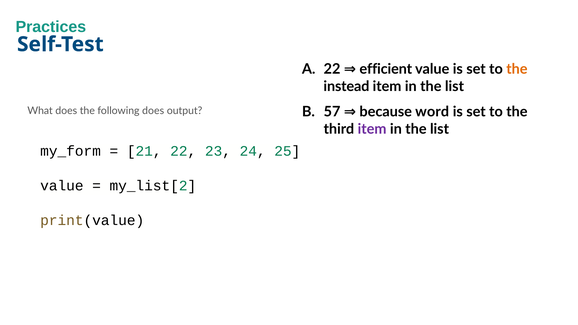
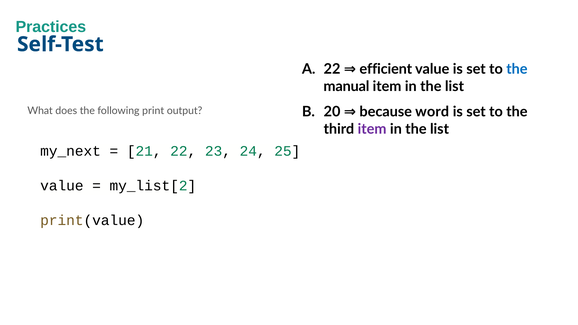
the at (517, 69) colour: orange -> blue
instead: instead -> manual
57: 57 -> 20
following does: does -> print
my_form: my_form -> my_next
